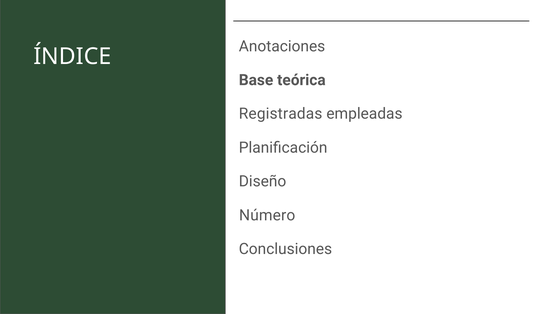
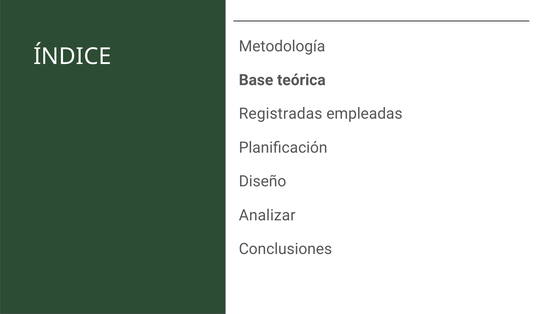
Anotaciones: Anotaciones -> Metodología
Número: Número -> Analizar
